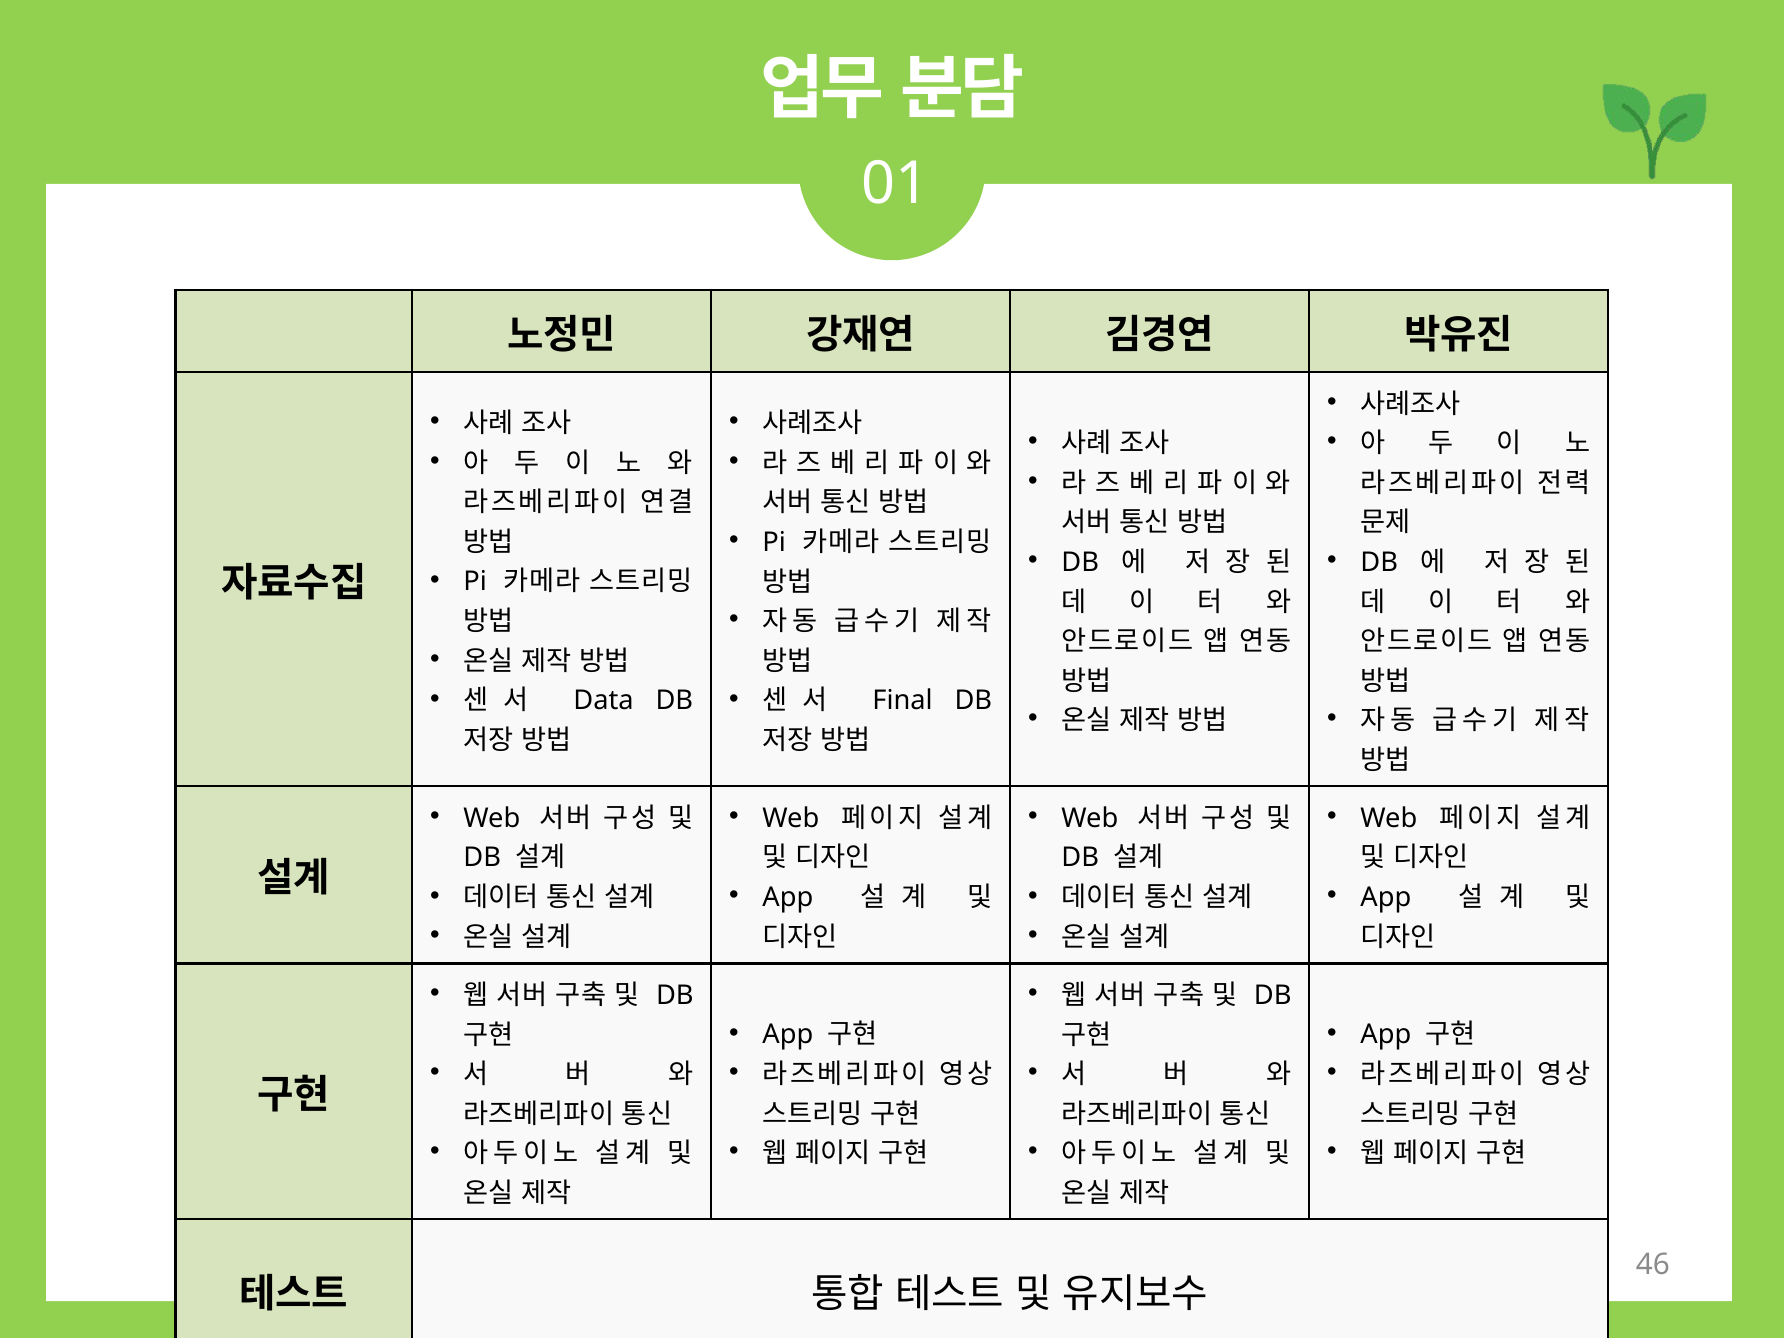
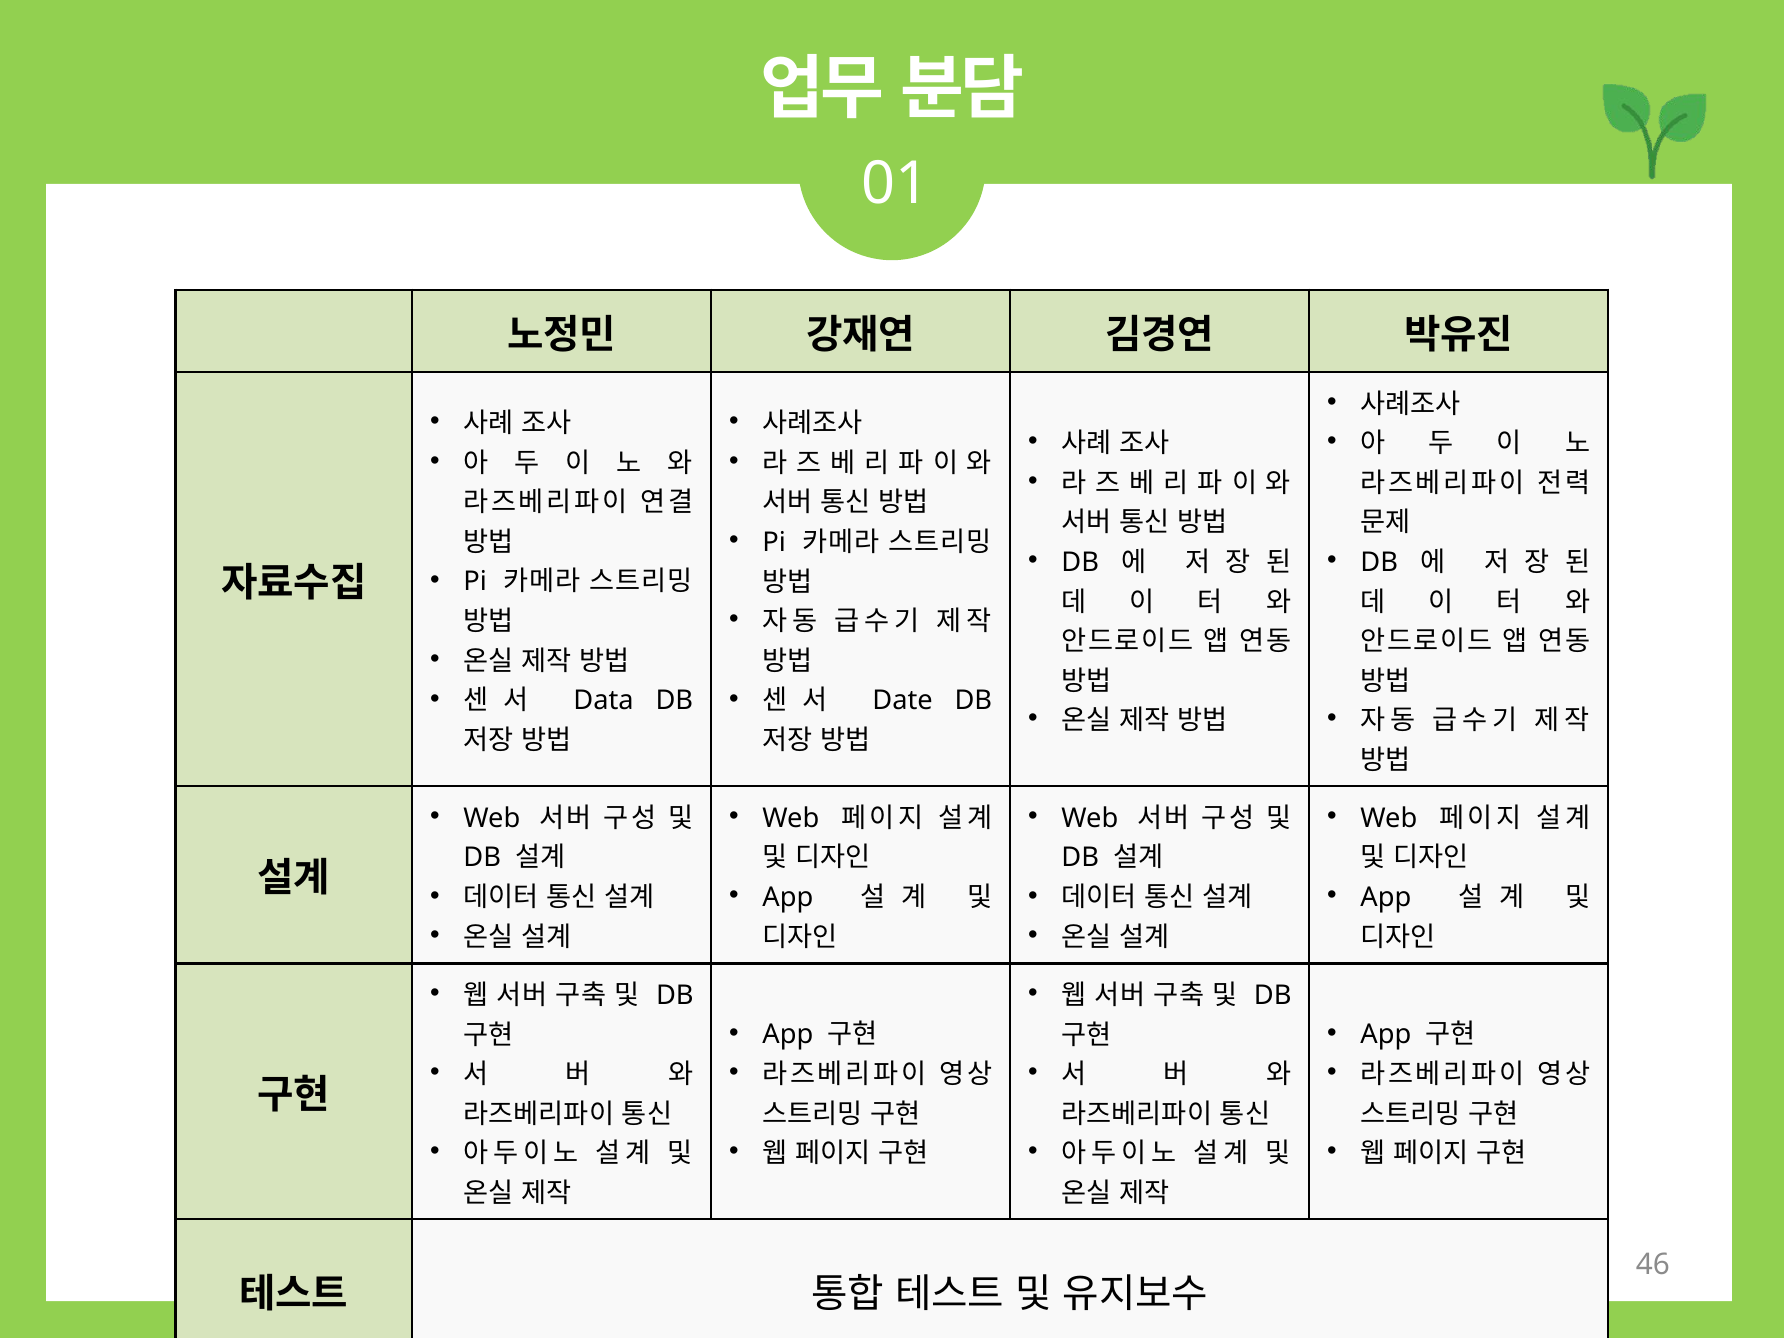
Final: Final -> Date
